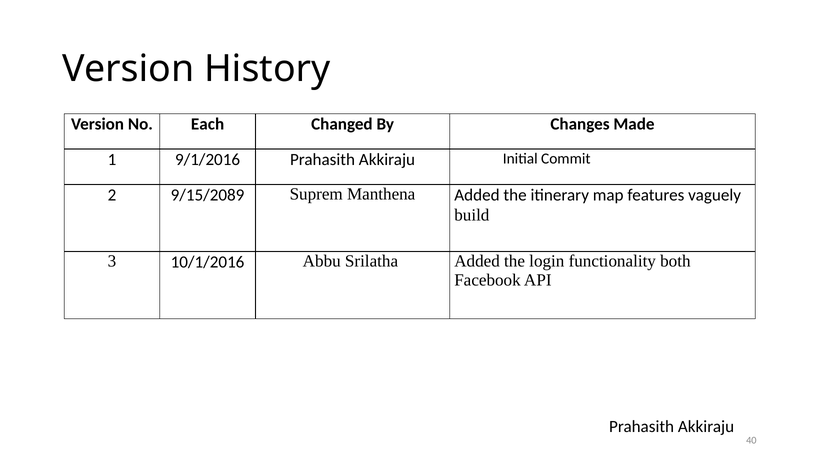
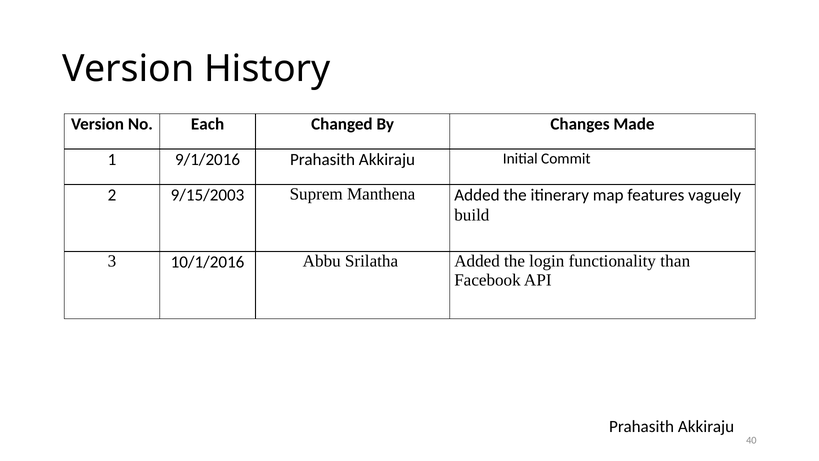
9/15/2089: 9/15/2089 -> 9/15/2003
both: both -> than
